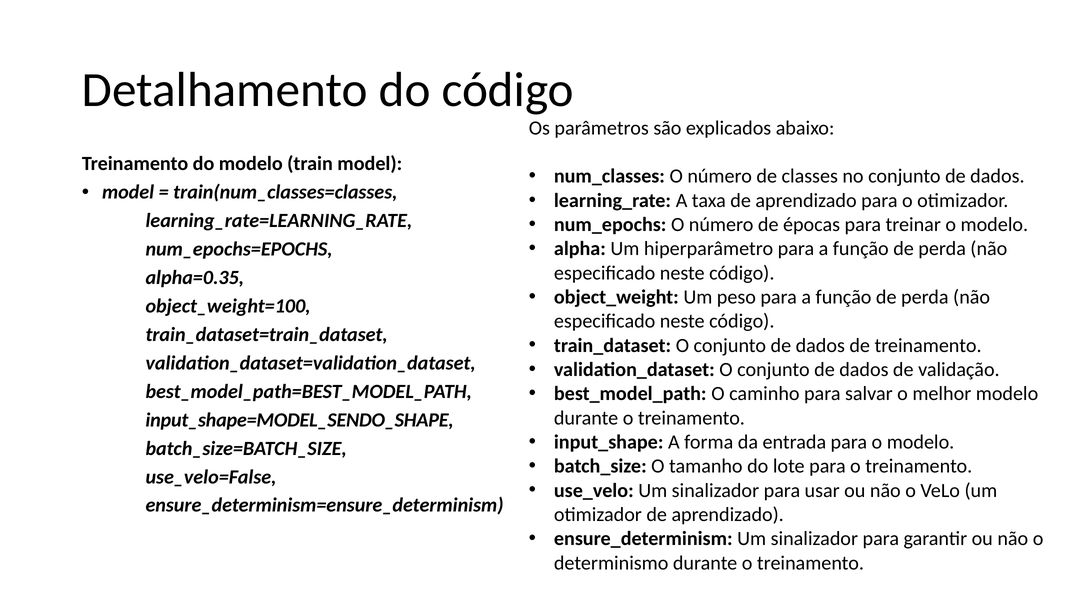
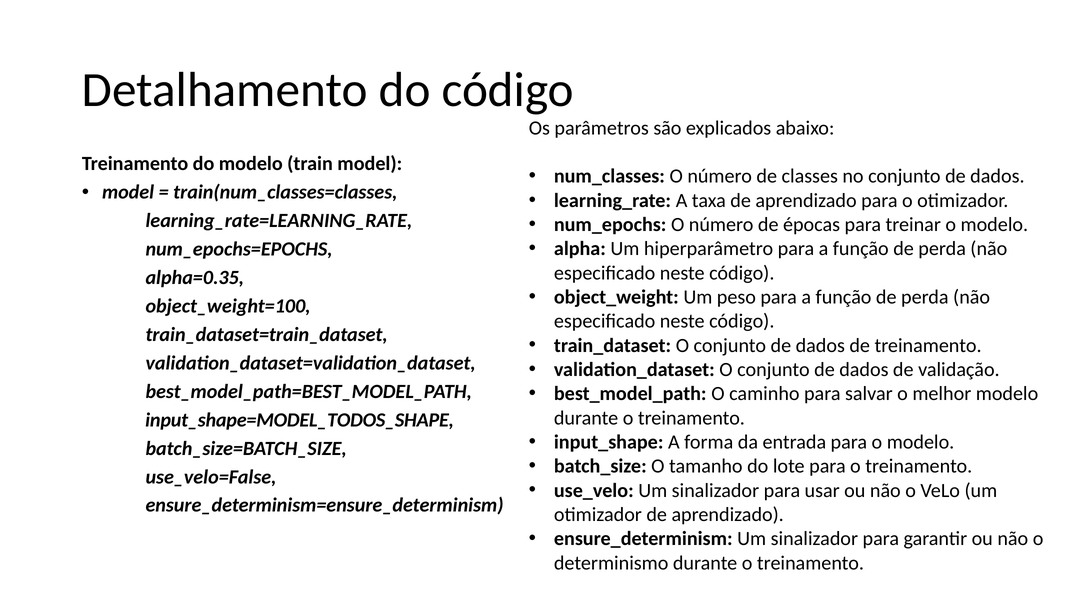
input_shape=MODEL_SENDO_SHAPE: input_shape=MODEL_SENDO_SHAPE -> input_shape=MODEL_TODOS_SHAPE
